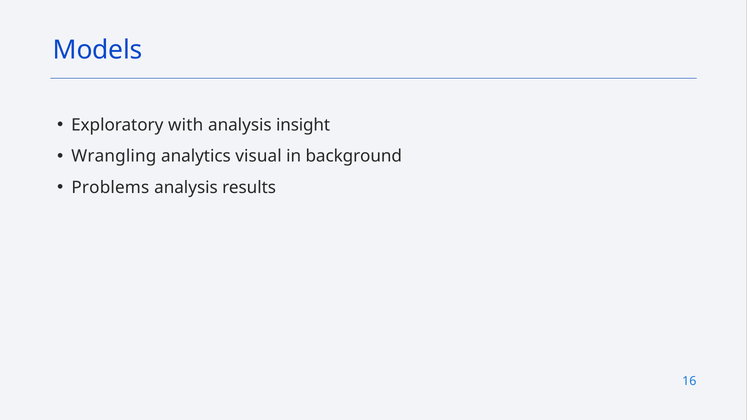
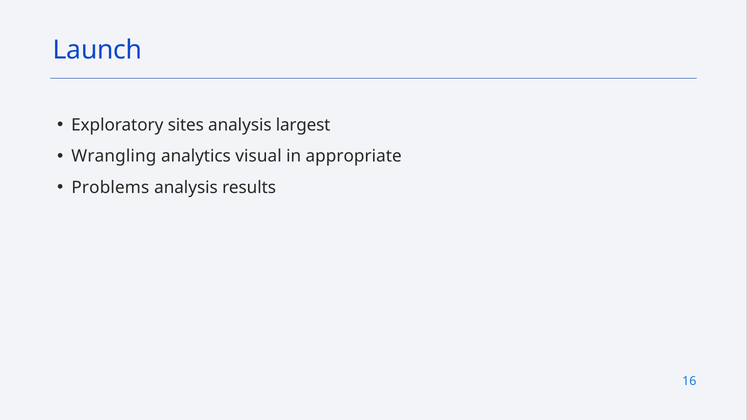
Models: Models -> Launch
with: with -> sites
insight: insight -> largest
background: background -> appropriate
